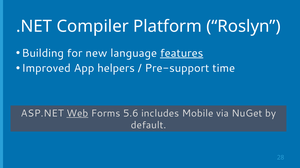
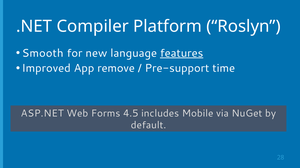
Building: Building -> Smooth
helpers: helpers -> remove
Web underline: present -> none
5.6: 5.6 -> 4.5
